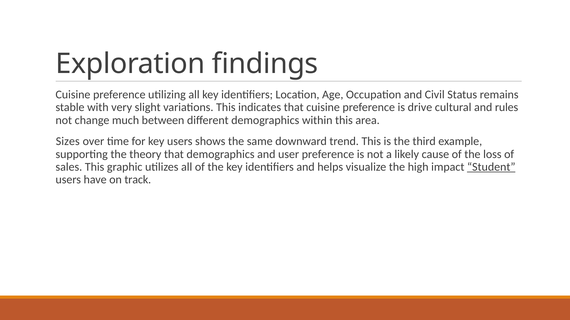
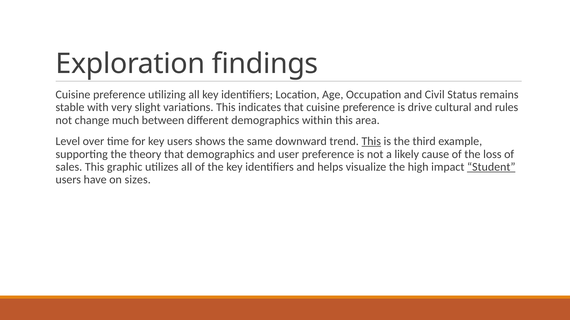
Sizes: Sizes -> Level
This at (371, 142) underline: none -> present
track: track -> sizes
